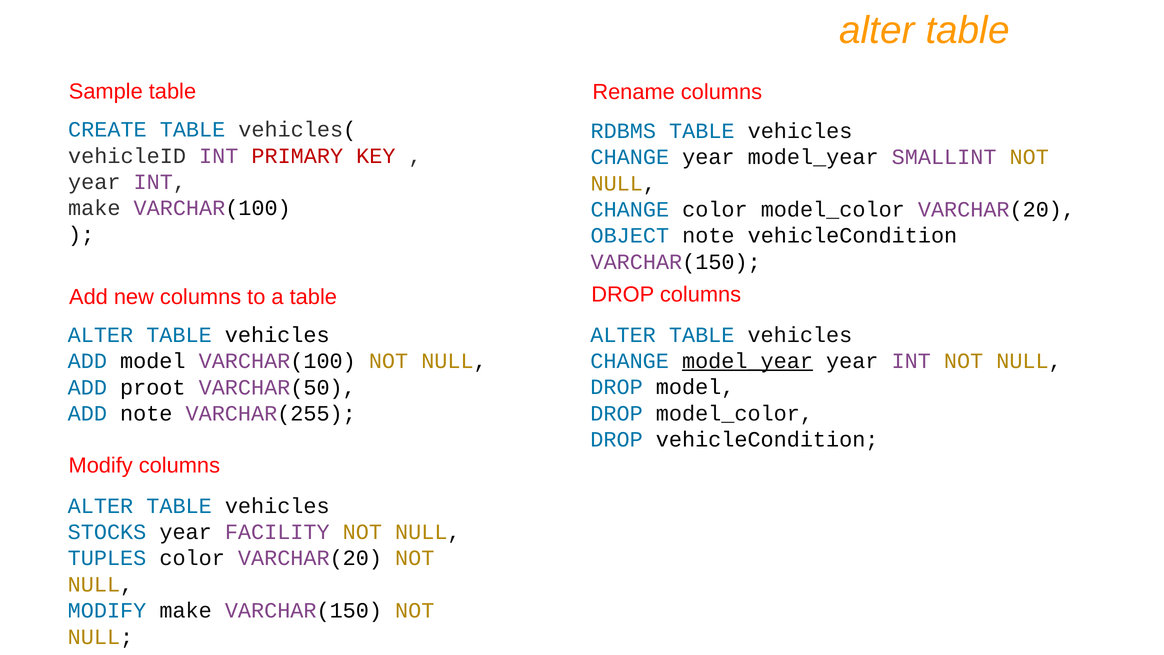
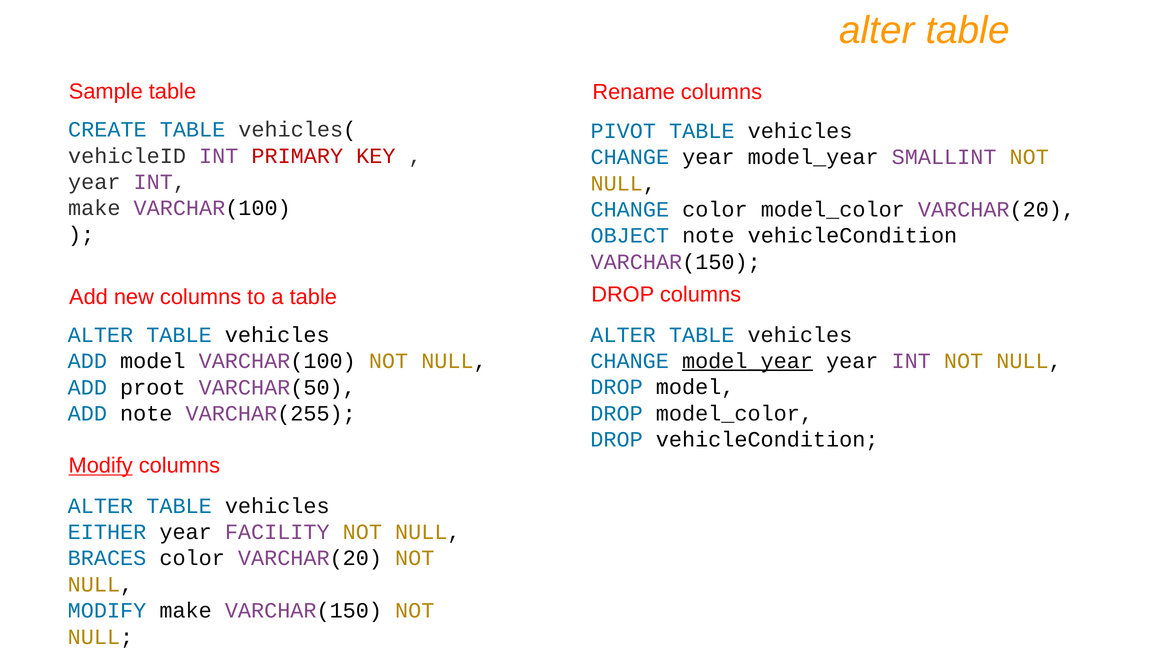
RDBMS: RDBMS -> PIVOT
Modify at (101, 465) underline: none -> present
STOCKS: STOCKS -> EITHER
TUPLES: TUPLES -> BRACES
